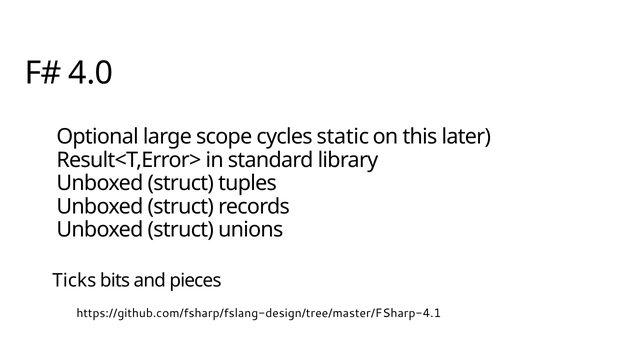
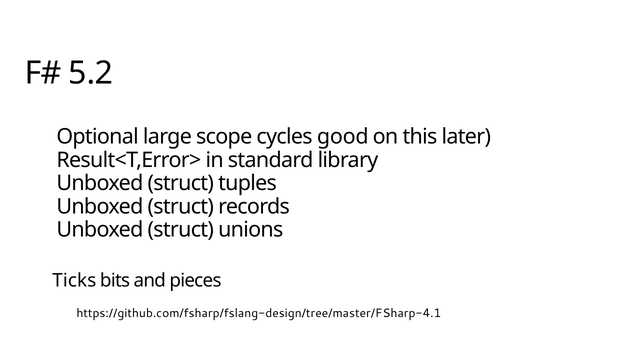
4.0: 4.0 -> 5.2
static: static -> good
